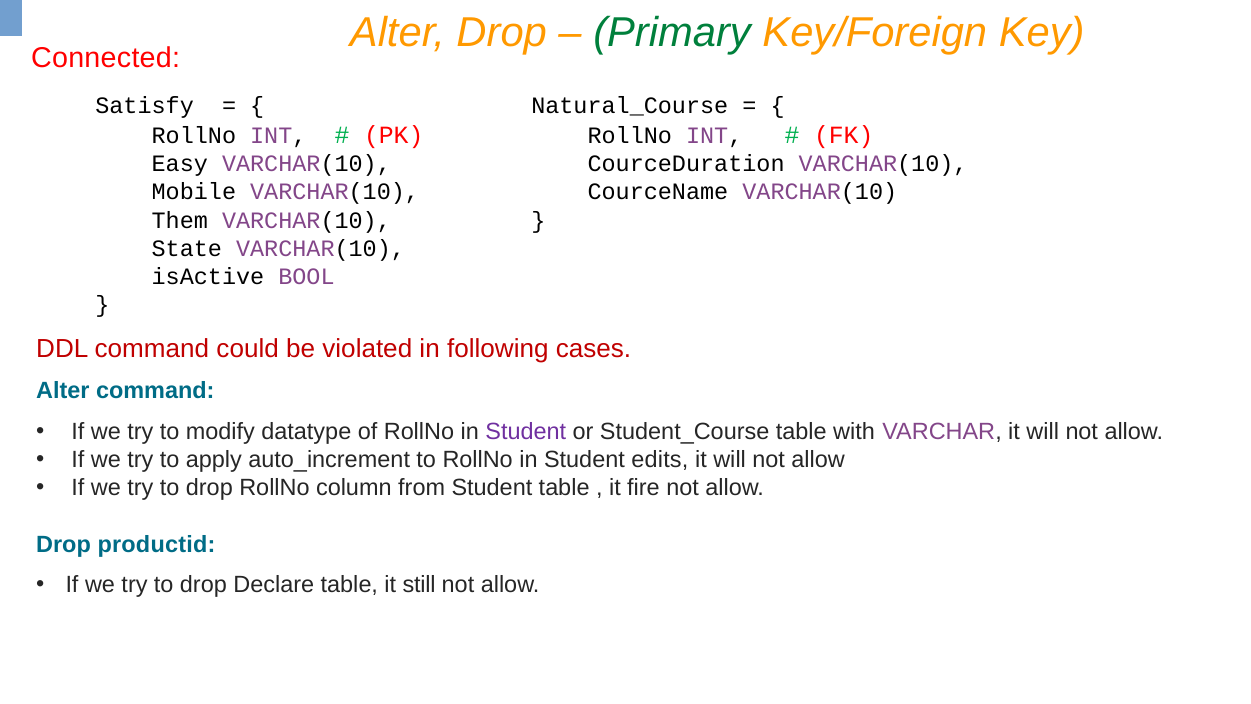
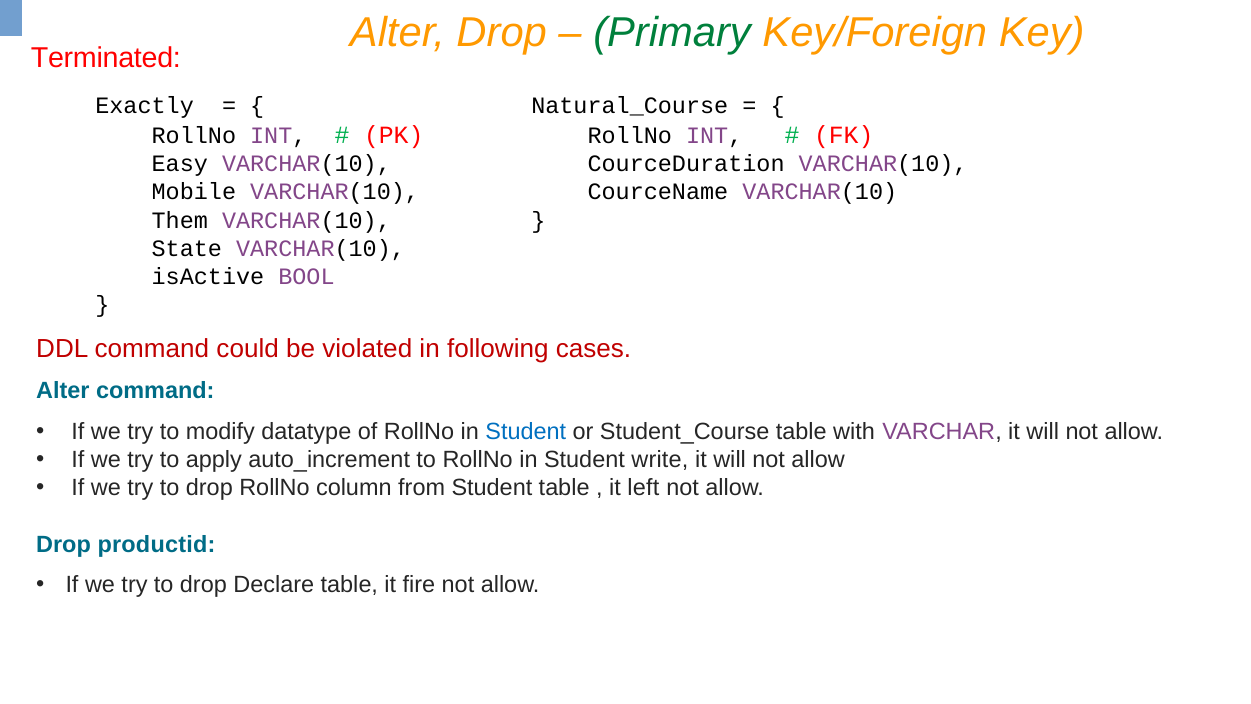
Connected: Connected -> Terminated
Satisfy: Satisfy -> Exactly
Student at (526, 431) colour: purple -> blue
edits: edits -> write
fire: fire -> left
still: still -> fire
